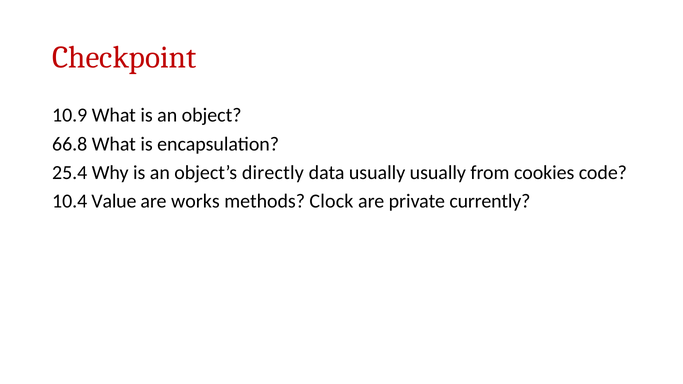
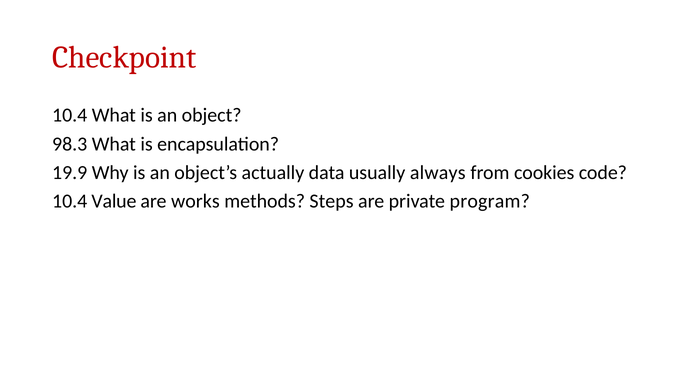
10.9 at (70, 115): 10.9 -> 10.4
66.8: 66.8 -> 98.3
25.4: 25.4 -> 19.9
directly: directly -> actually
usually usually: usually -> always
Clock: Clock -> Steps
currently: currently -> program
